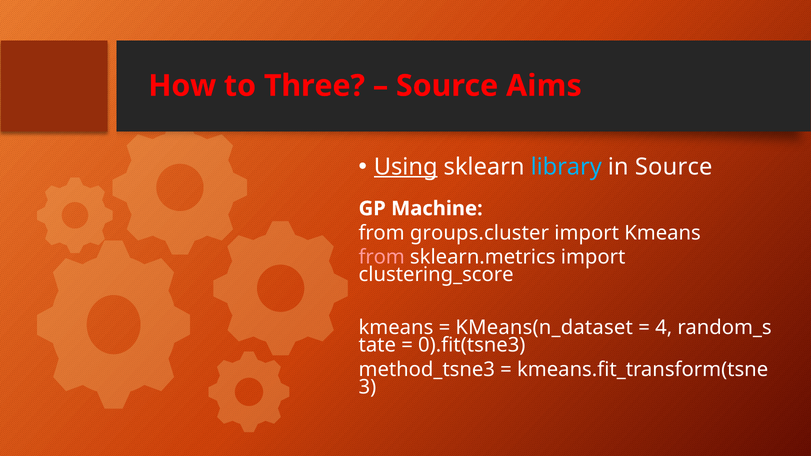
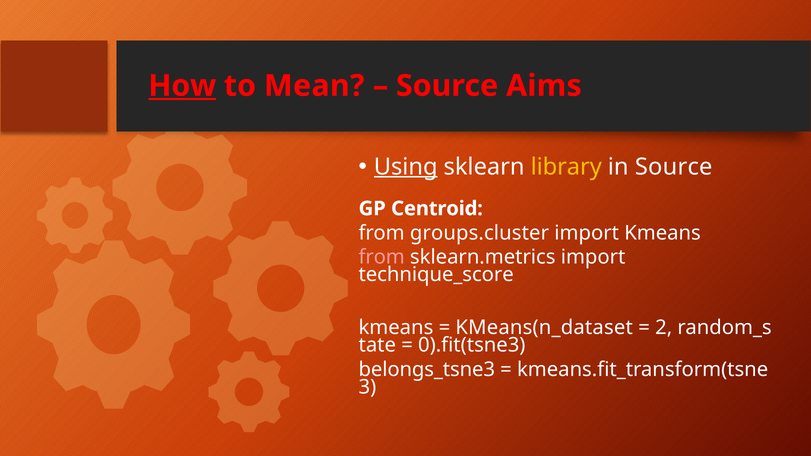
How underline: none -> present
Three: Three -> Mean
library colour: light blue -> yellow
Machine: Machine -> Centroid
clustering_score: clustering_score -> technique_score
4: 4 -> 2
method_tsne3: method_tsne3 -> belongs_tsne3
